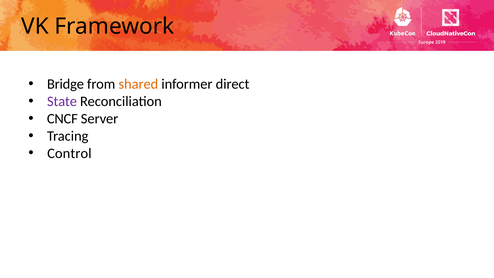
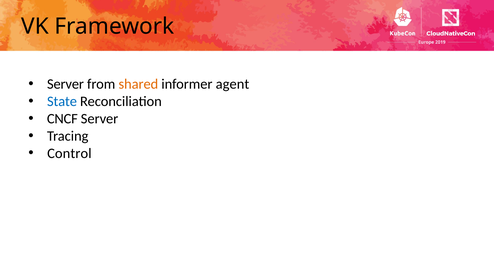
Bridge at (65, 84): Bridge -> Server
direct: direct -> agent
State colour: purple -> blue
